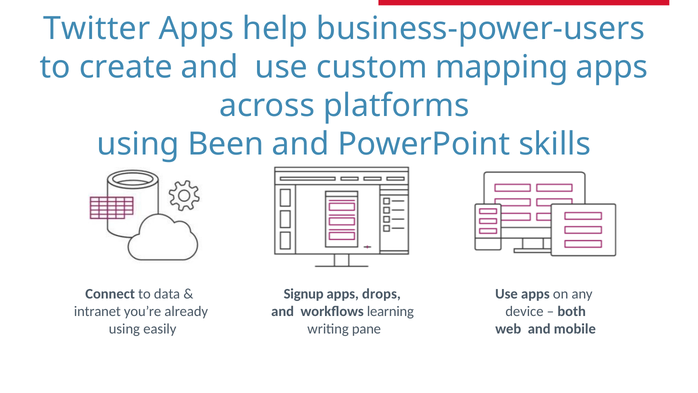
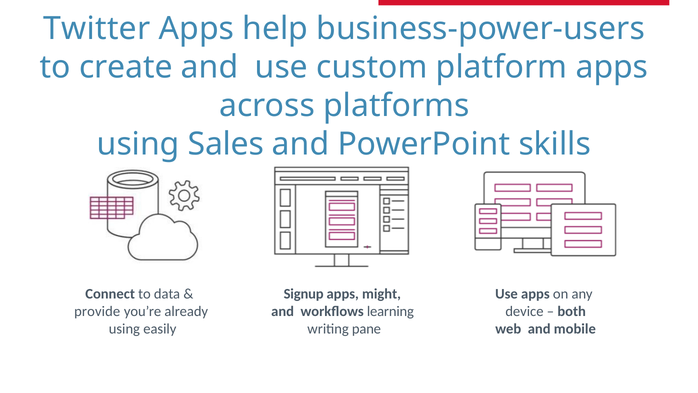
mapping: mapping -> platform
Been: Been -> Sales
drops: drops -> might
intranet: intranet -> provide
